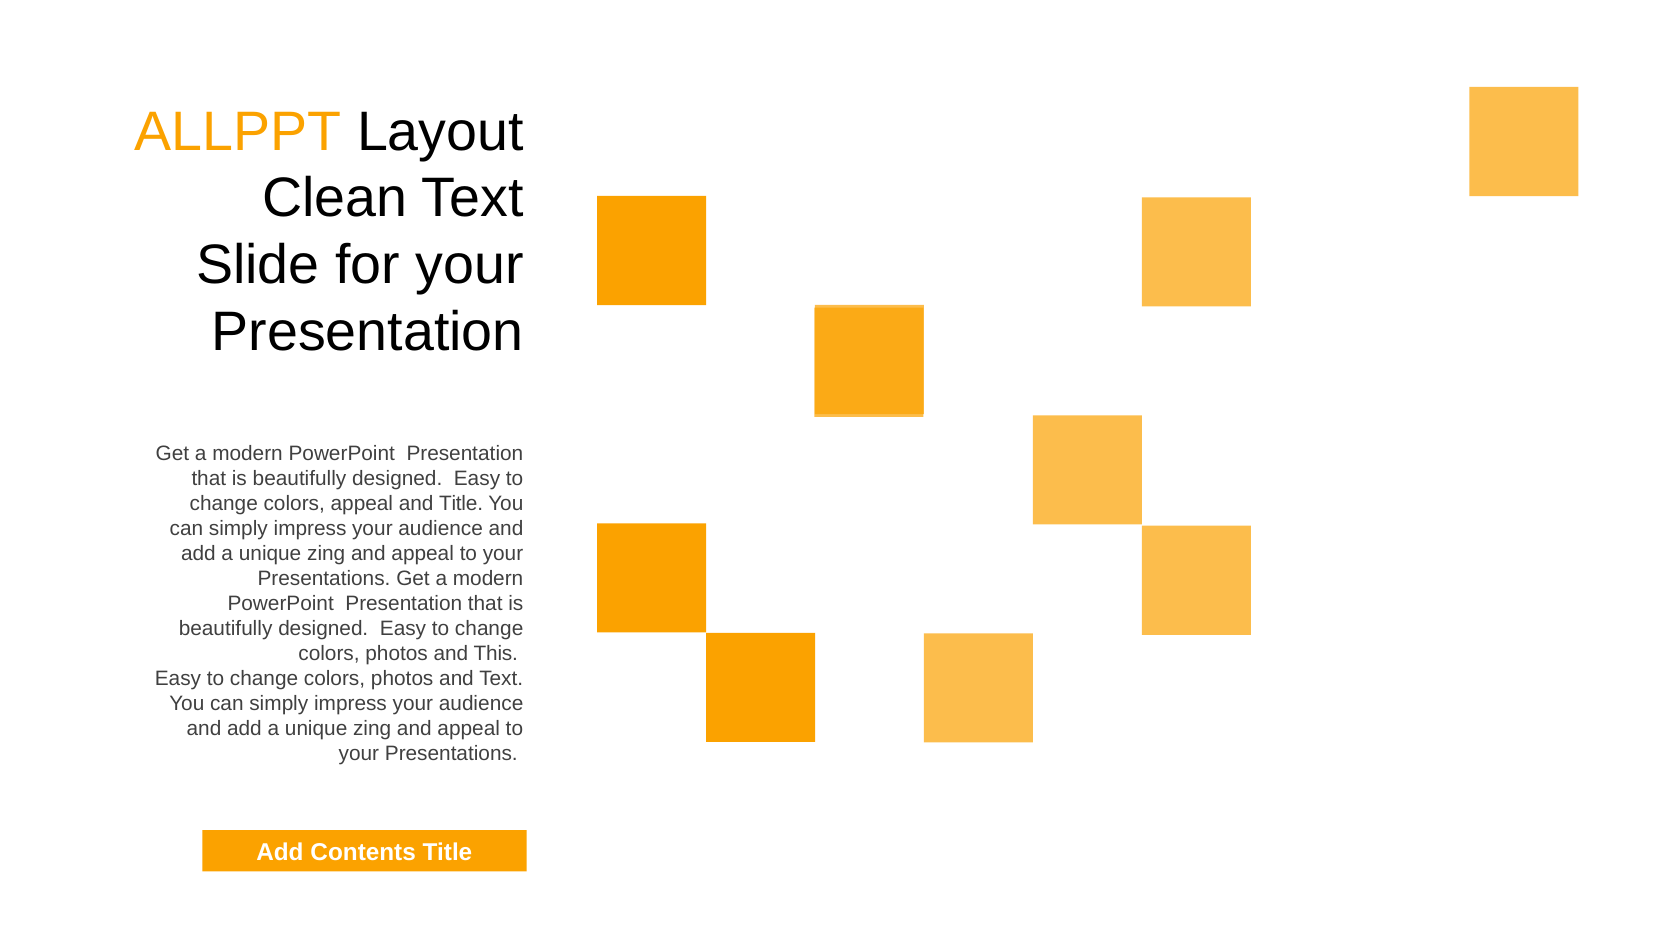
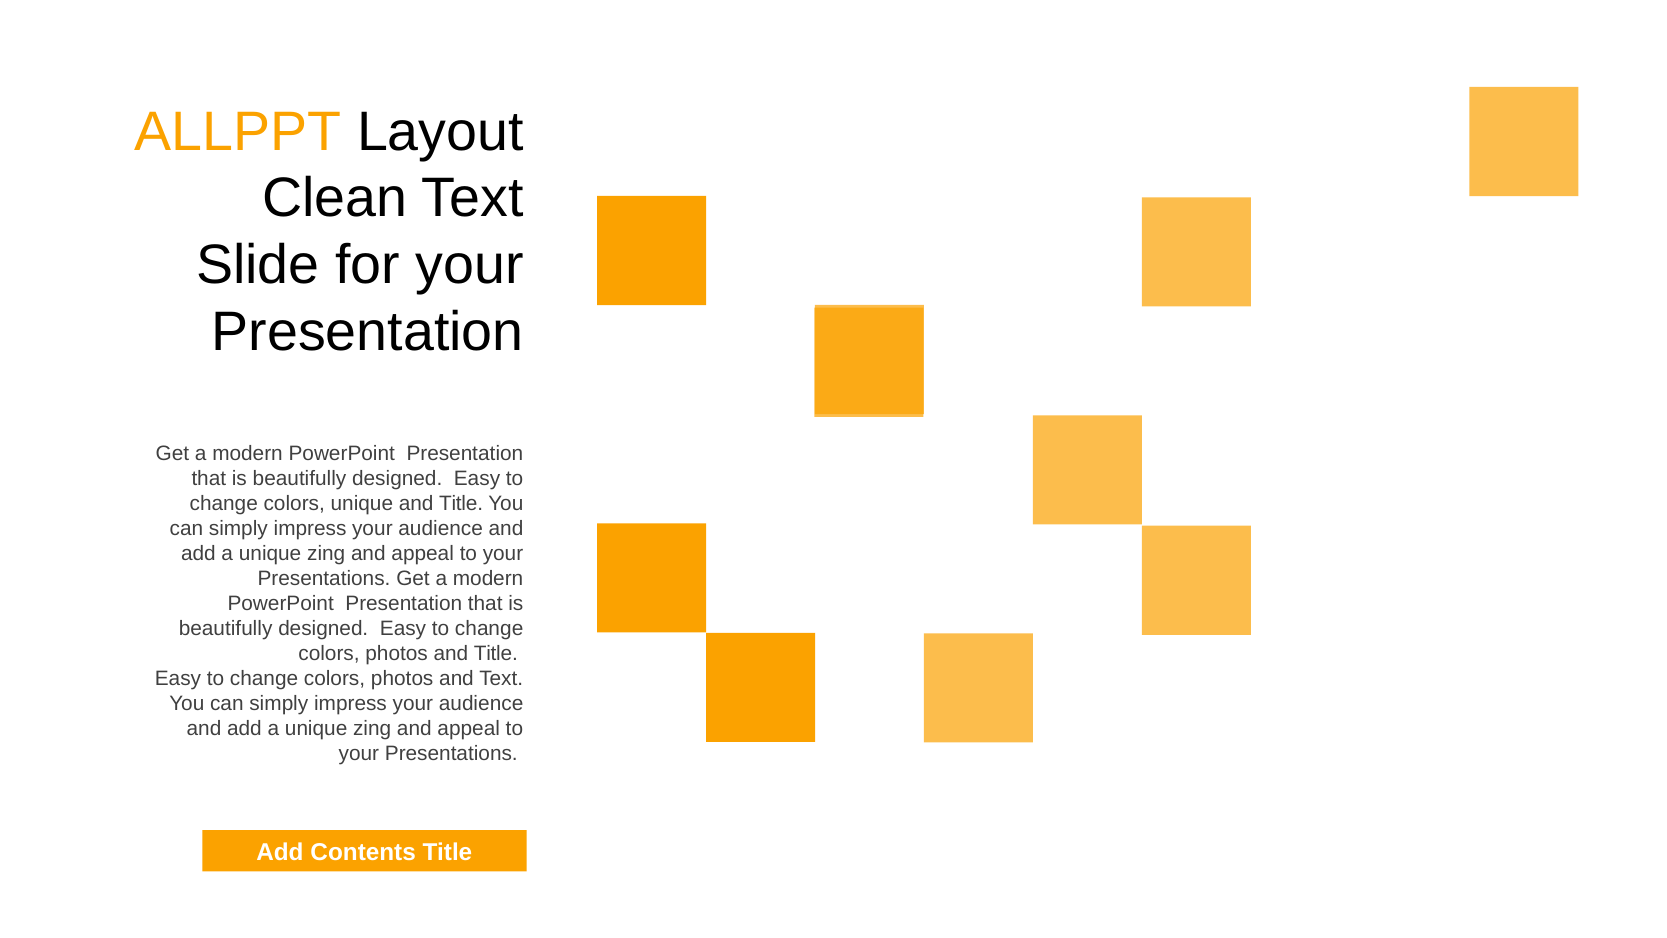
colors appeal: appeal -> unique
photos and This: This -> Title
